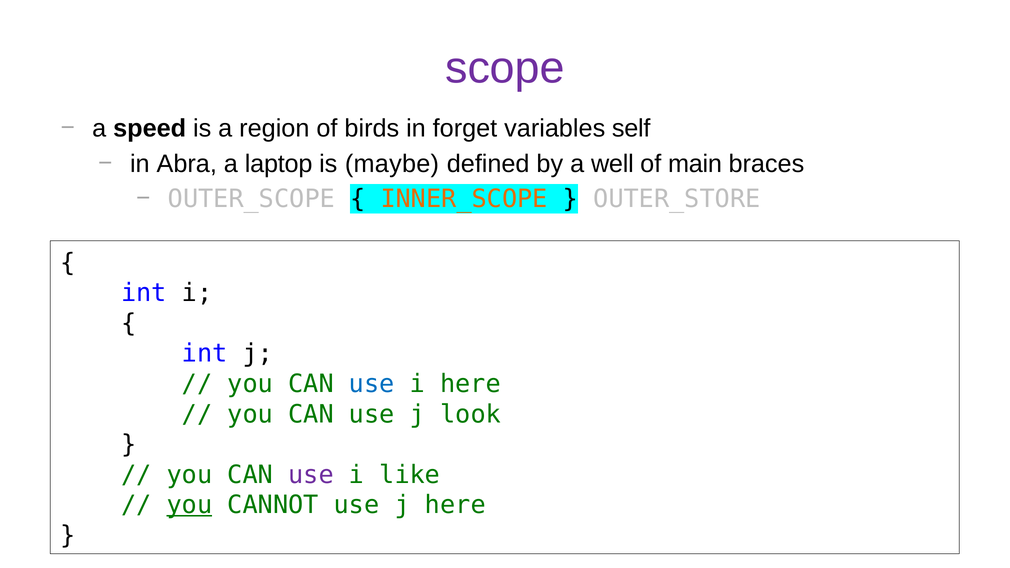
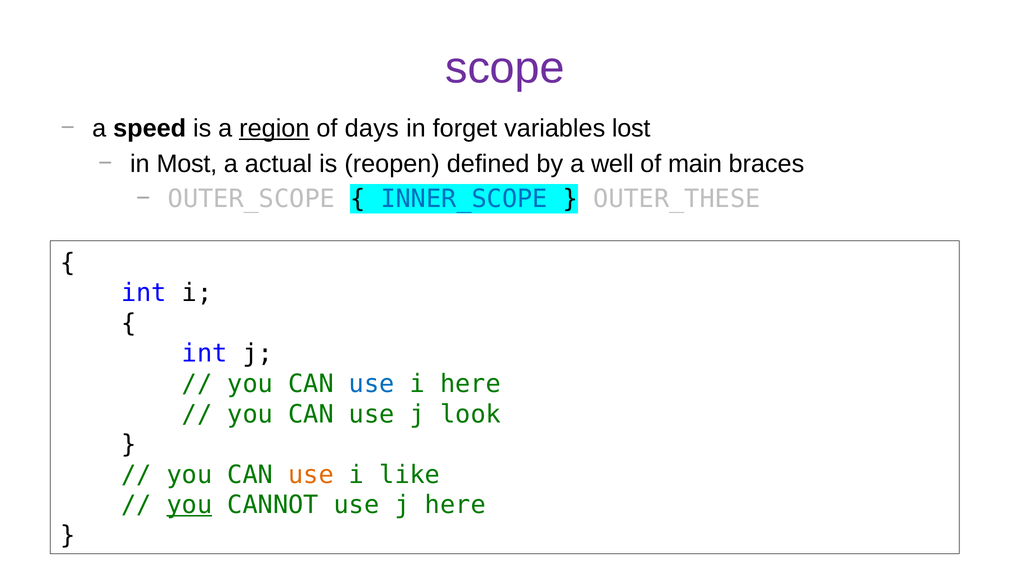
region underline: none -> present
birds: birds -> days
self: self -> lost
Abra: Abra -> Most
laptop: laptop -> actual
maybe: maybe -> reopen
INNER_SCOPE colour: orange -> blue
OUTER_STORE: OUTER_STORE -> OUTER_THESE
use at (311, 475) colour: purple -> orange
